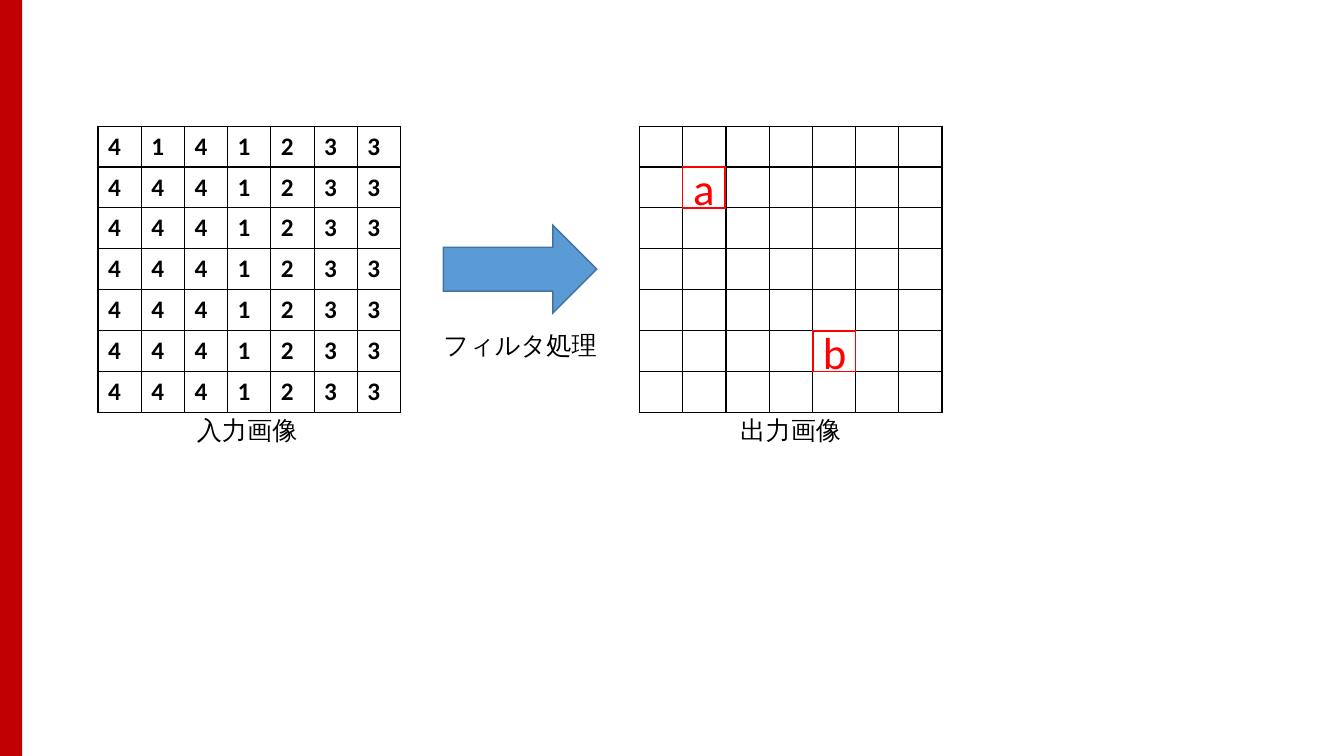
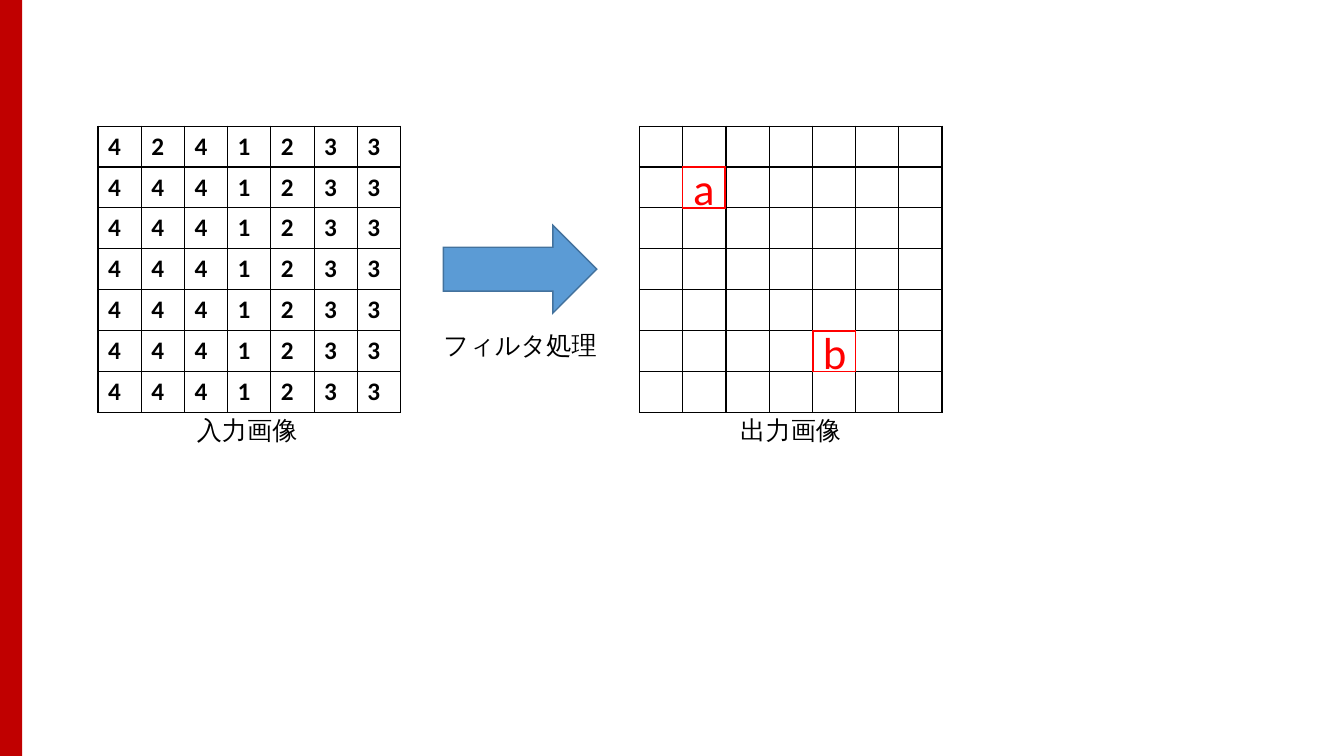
1 at (158, 147): 1 -> 2
